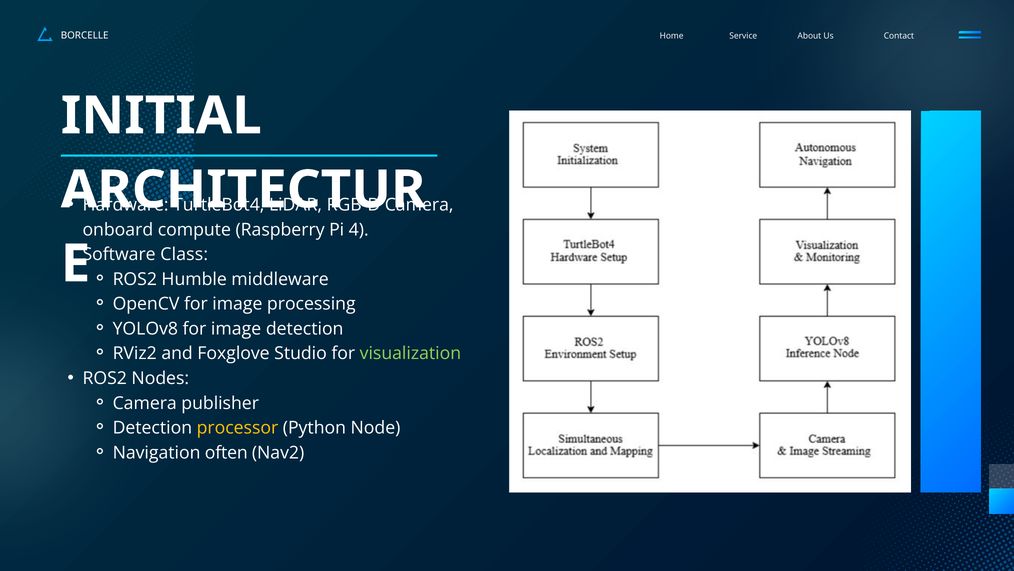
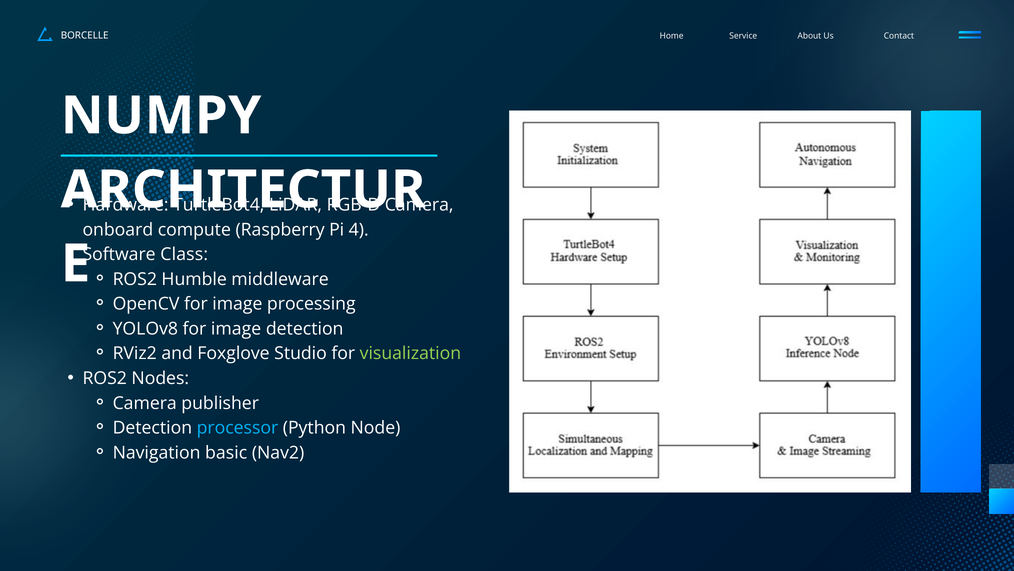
INITIAL: INITIAL -> NUMPY
processor colour: yellow -> light blue
often: often -> basic
